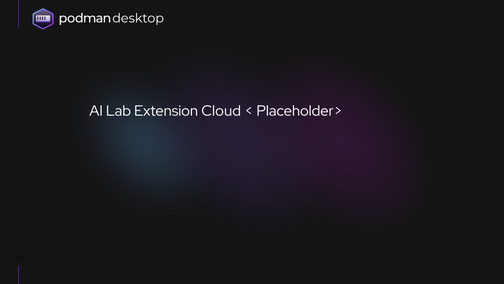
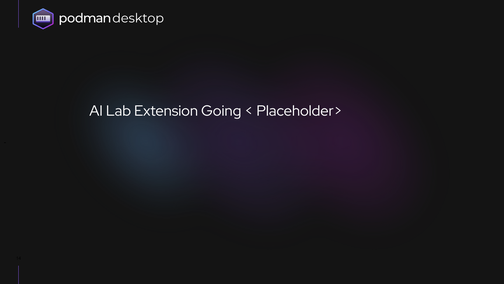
Cloud: Cloud -> Going
